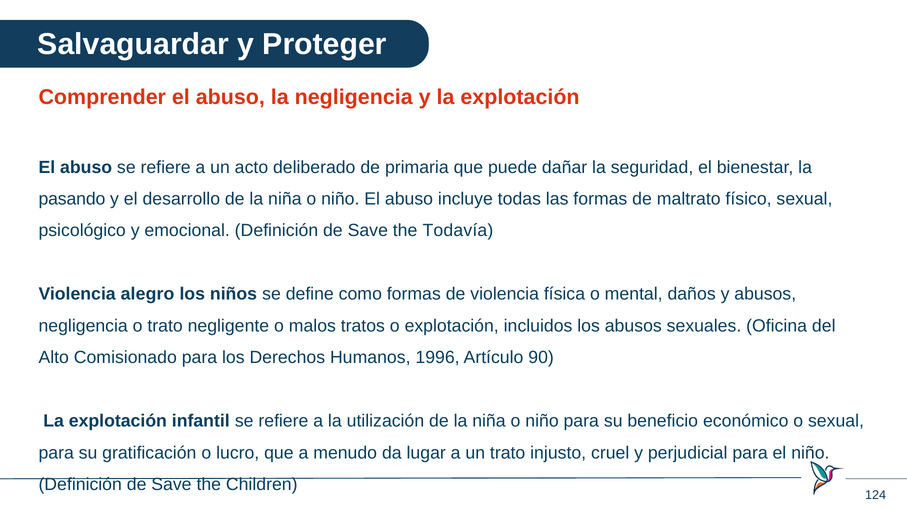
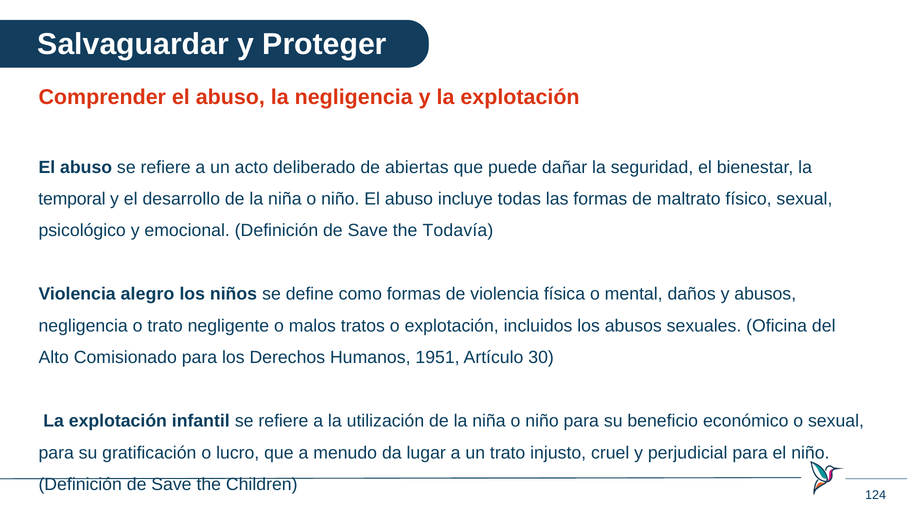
primaria: primaria -> abiertas
pasando: pasando -> temporal
1996: 1996 -> 1951
90: 90 -> 30
